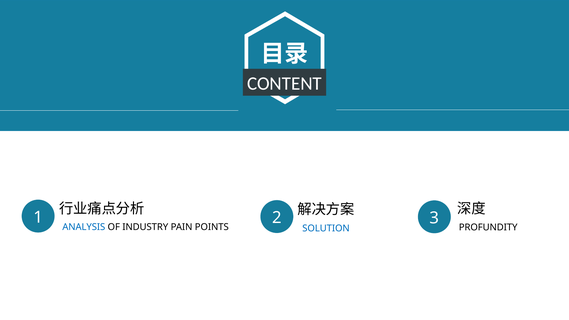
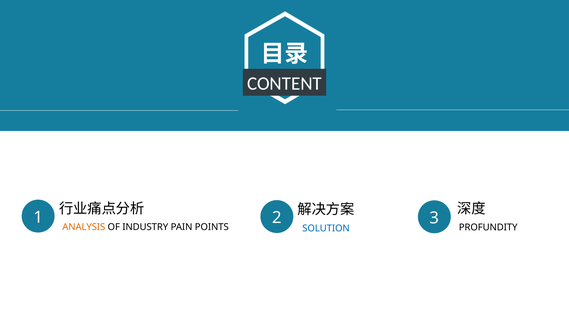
ANALYSIS colour: blue -> orange
